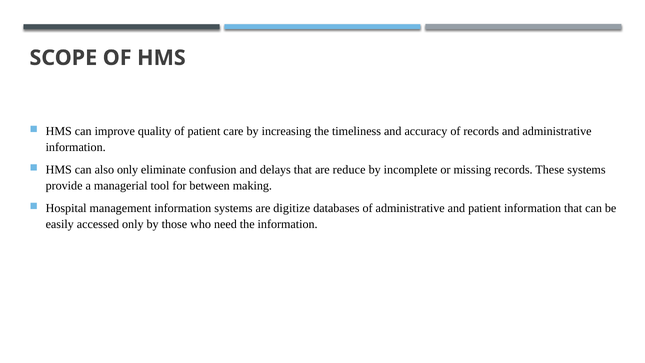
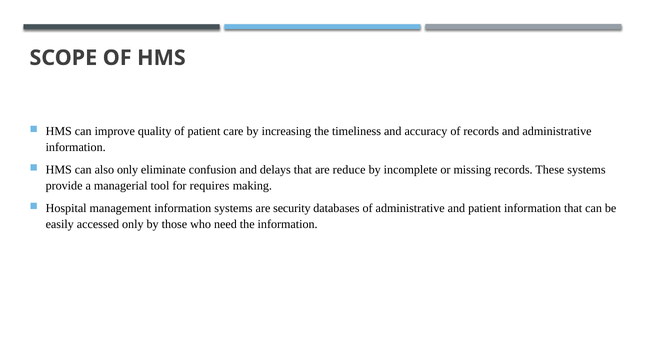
between: between -> requires
digitize: digitize -> security
